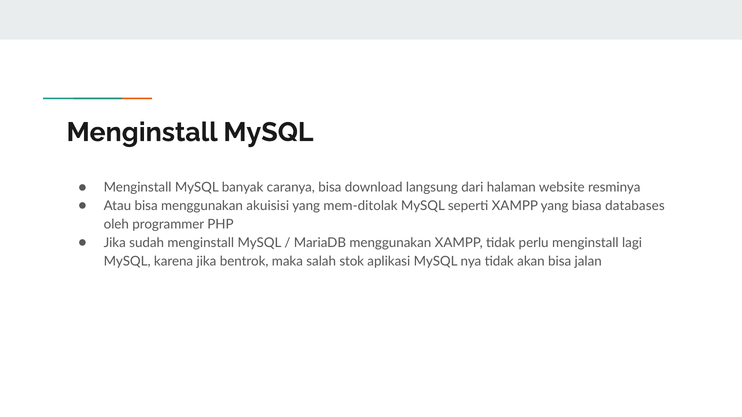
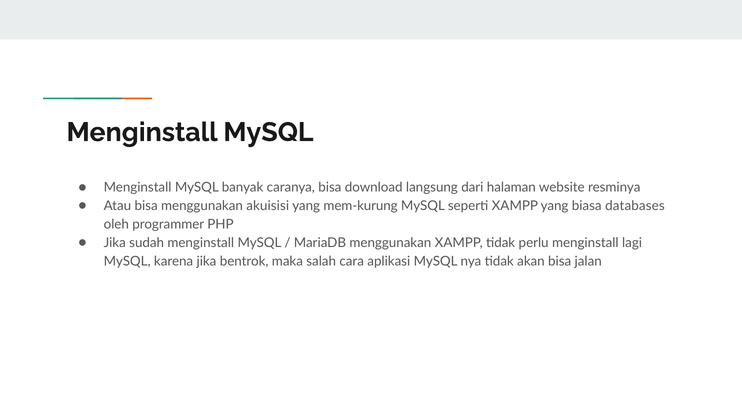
mem-ditolak: mem-ditolak -> mem-kurung
stok: stok -> cara
